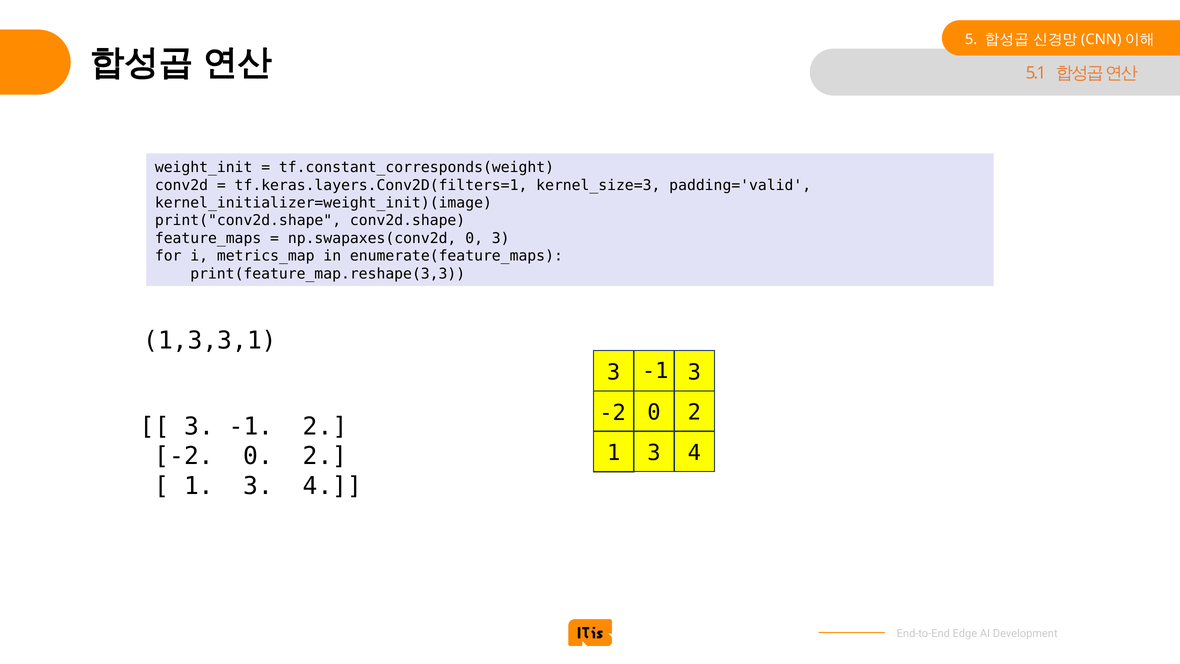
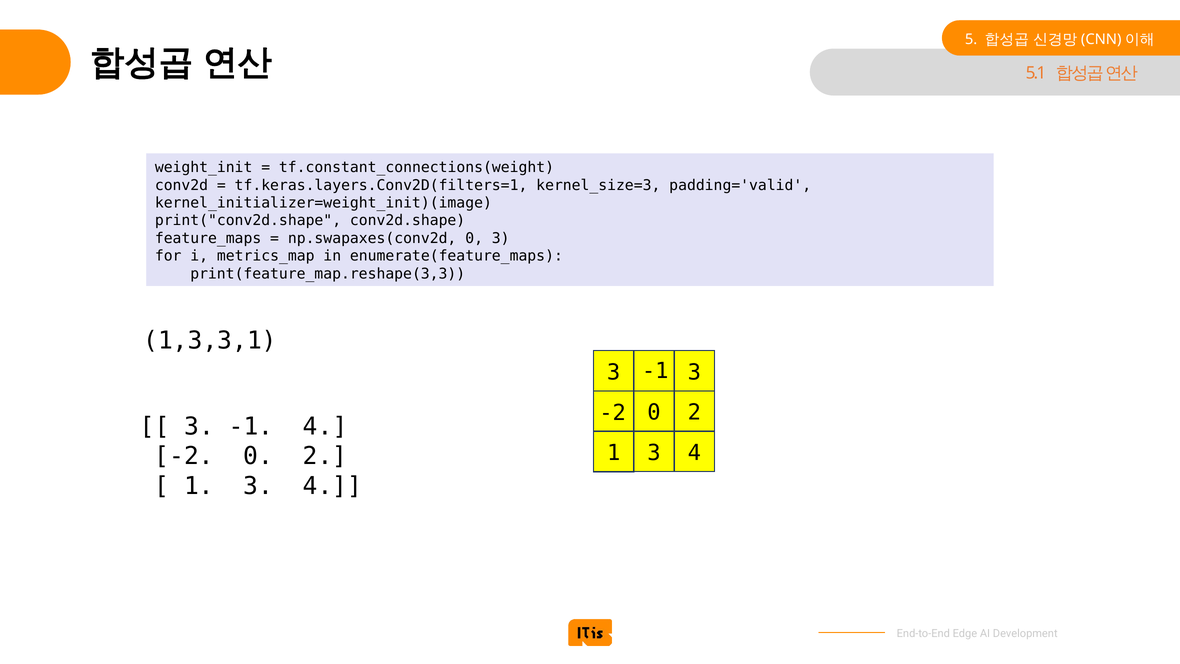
tf.constant_corresponds(weight: tf.constant_corresponds(weight -> tf.constant_connections(weight
-1 2: 2 -> 4
